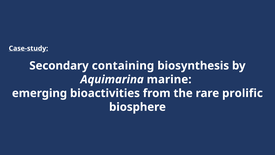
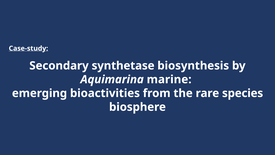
containing: containing -> synthetase
prolific: prolific -> species
